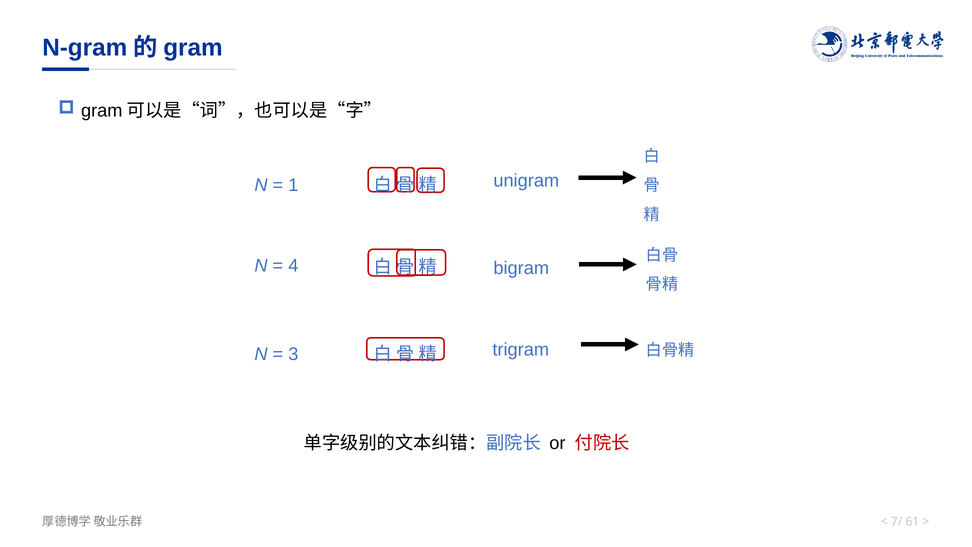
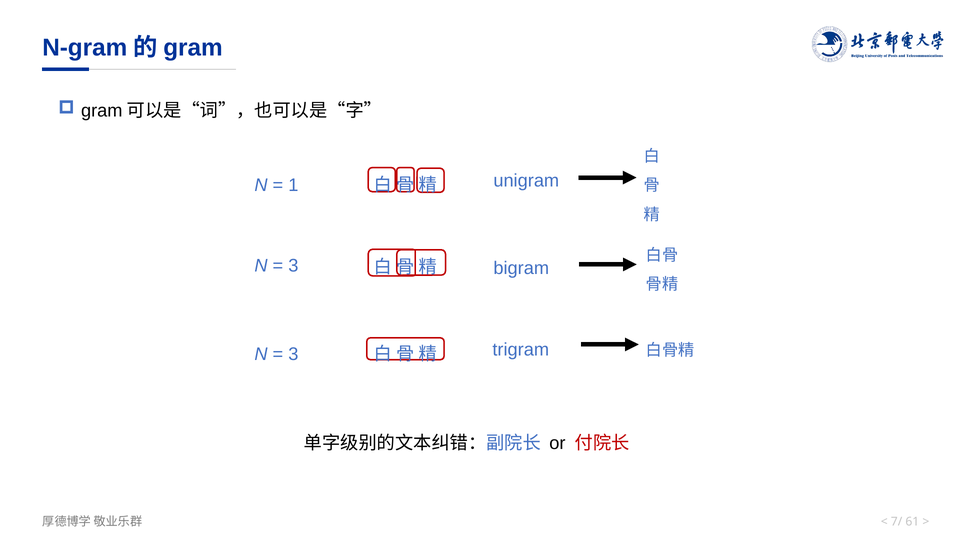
4 at (293, 266): 4 -> 3
